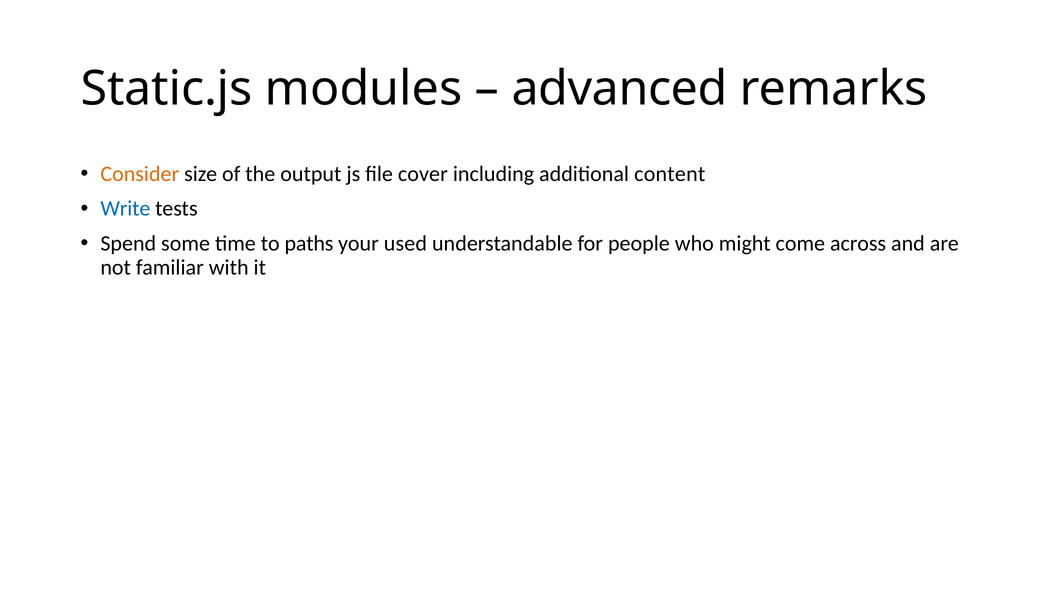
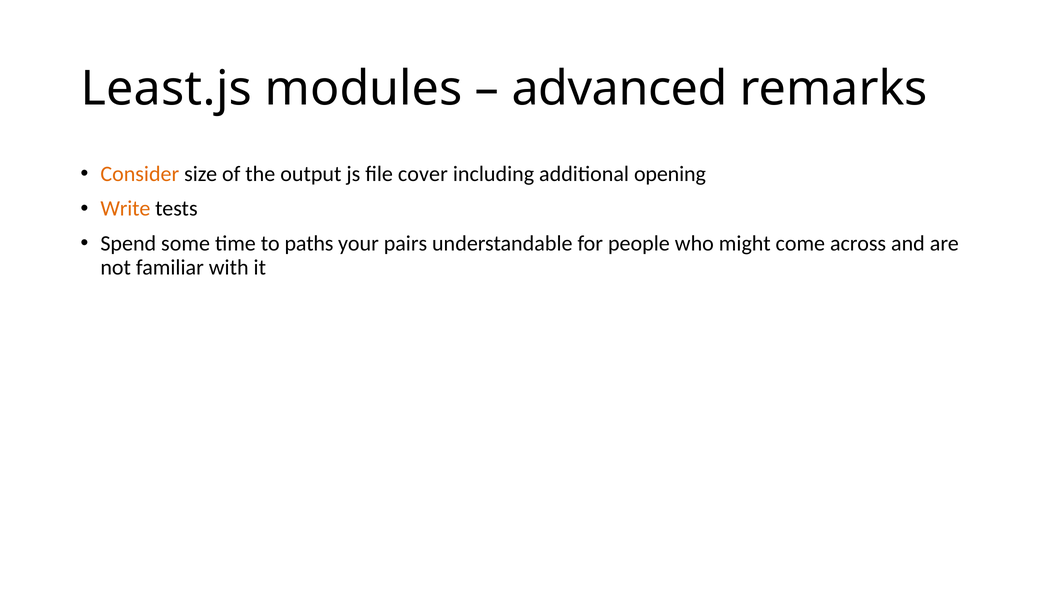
Static.js: Static.js -> Least.js
content: content -> opening
Write colour: blue -> orange
used: used -> pairs
